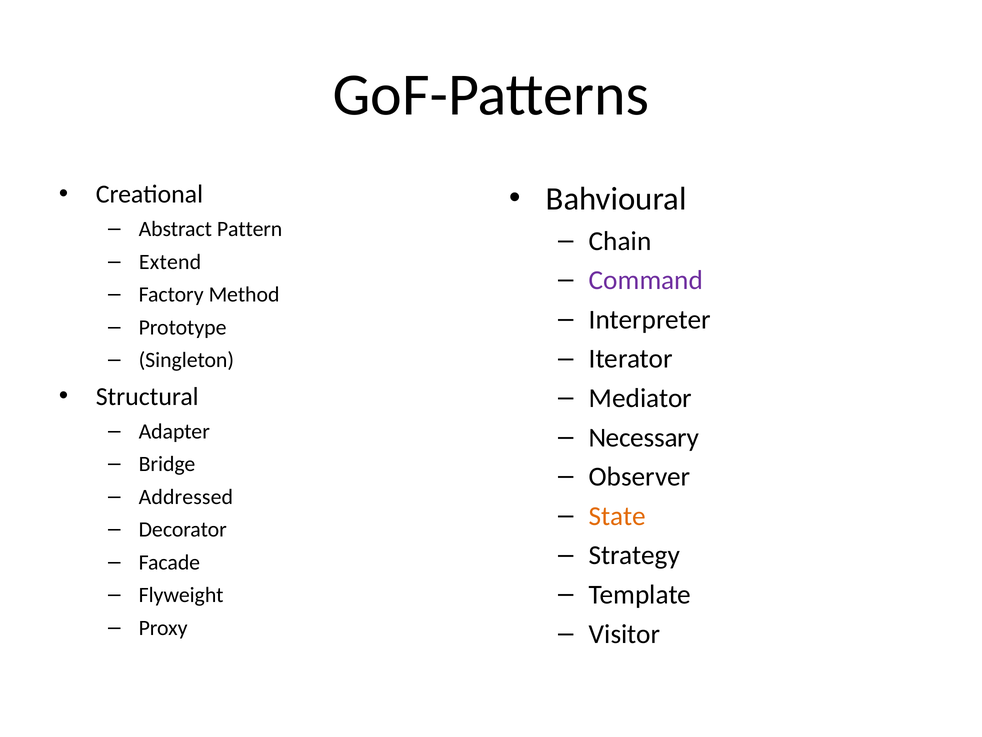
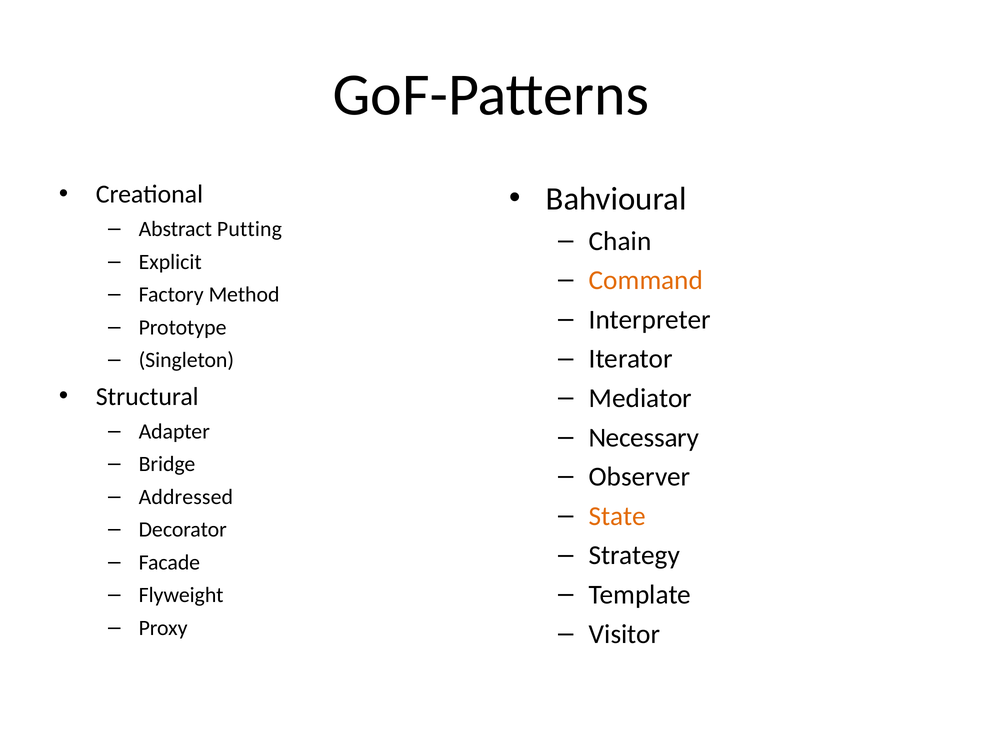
Pattern: Pattern -> Putting
Extend: Extend -> Explicit
Command colour: purple -> orange
